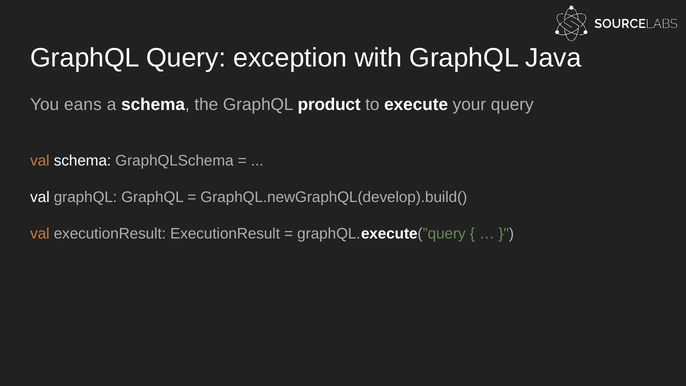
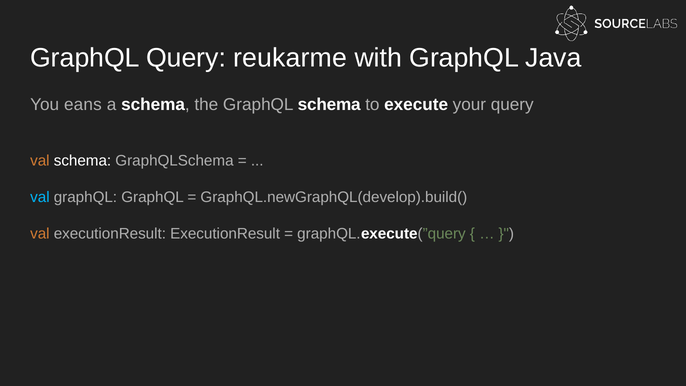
exception: exception -> reukarme
GraphQL product: product -> schema
val at (40, 197) colour: white -> light blue
